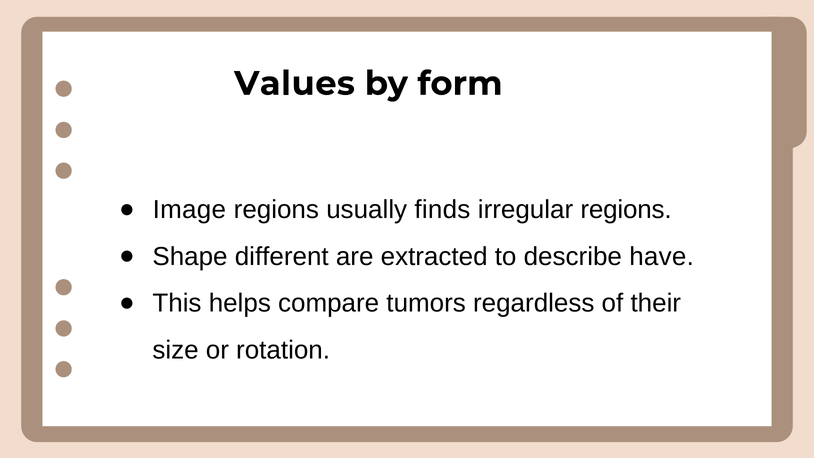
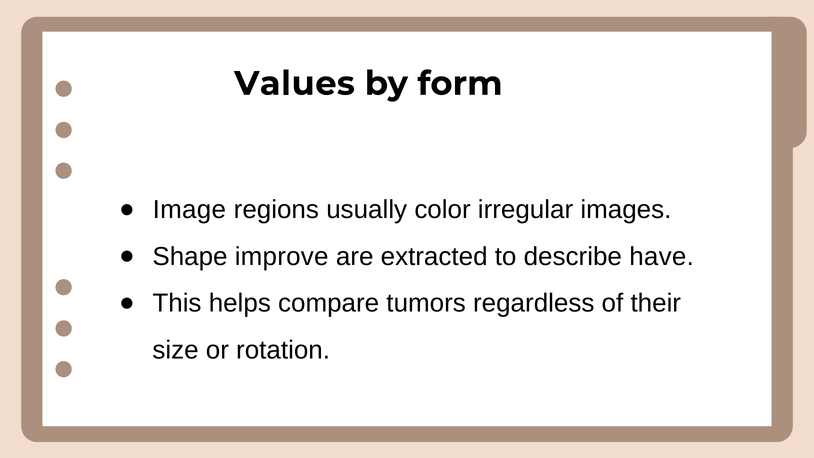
finds: finds -> color
irregular regions: regions -> images
different: different -> improve
